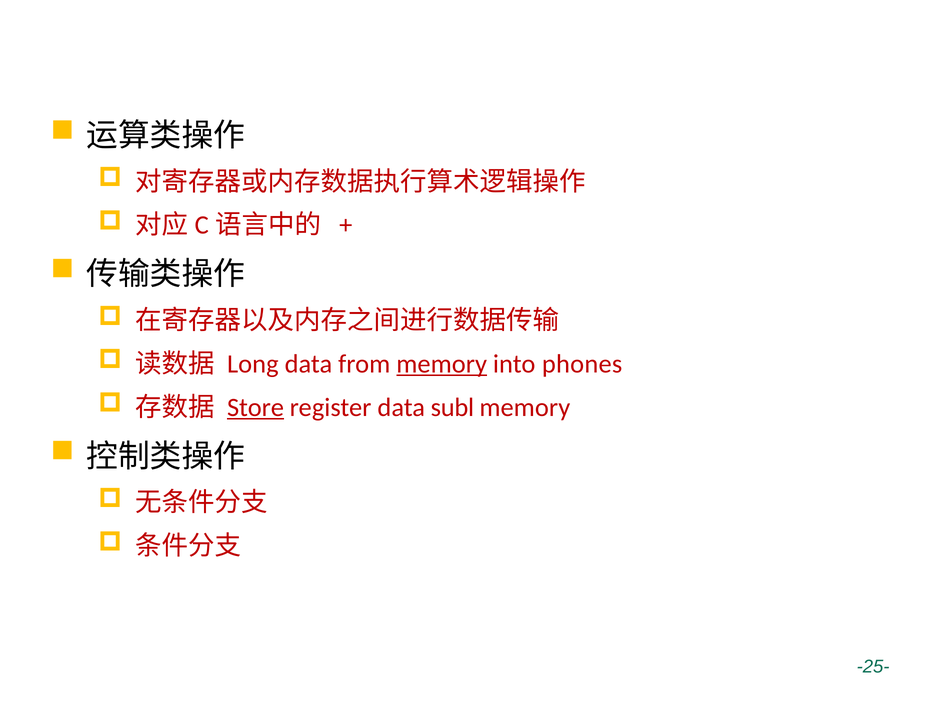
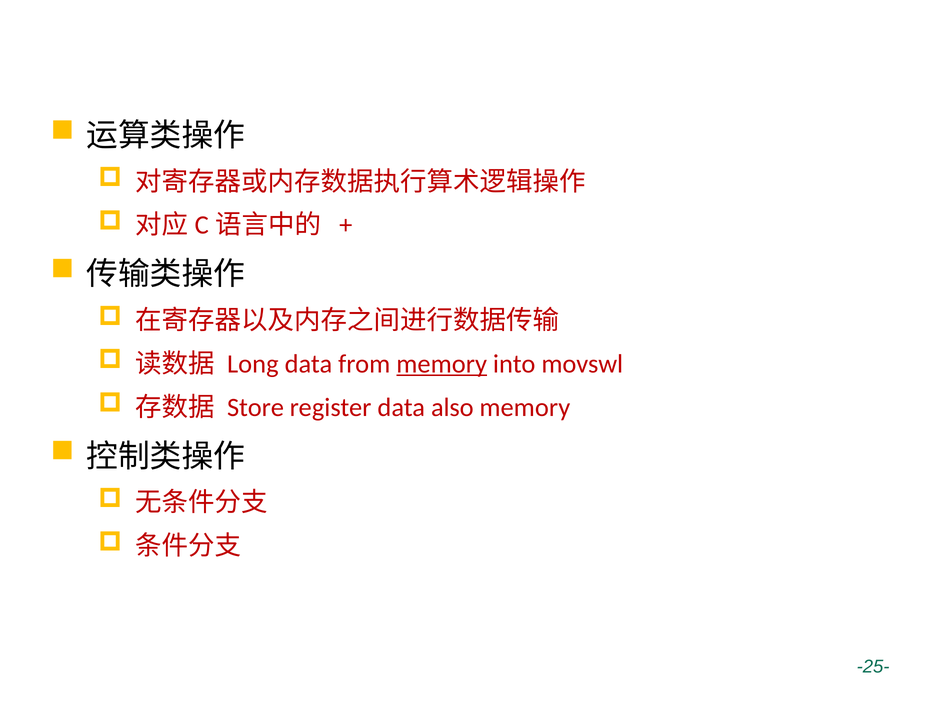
phones: phones -> movswl
Store underline: present -> none
subl: subl -> also
